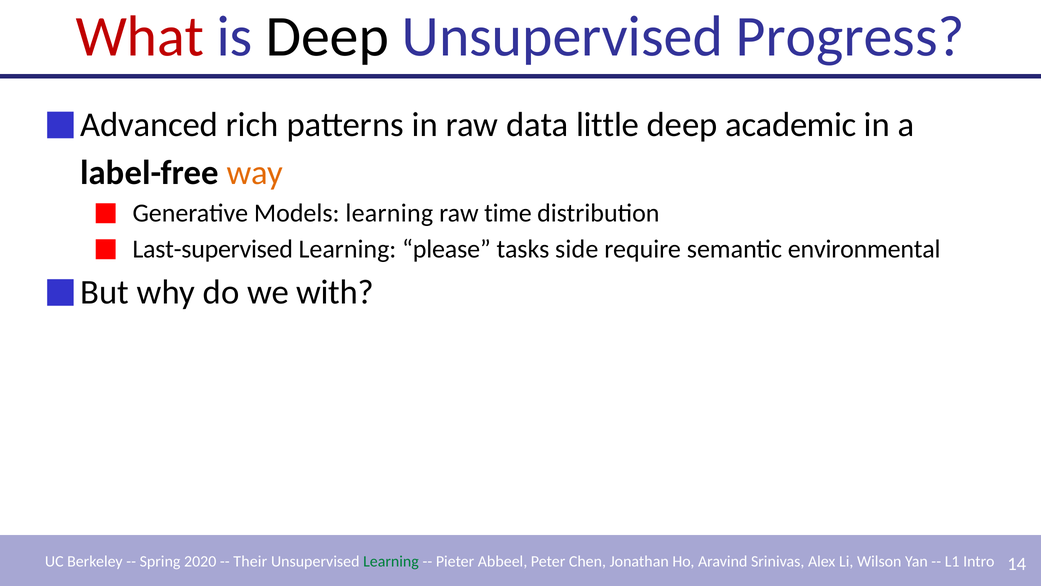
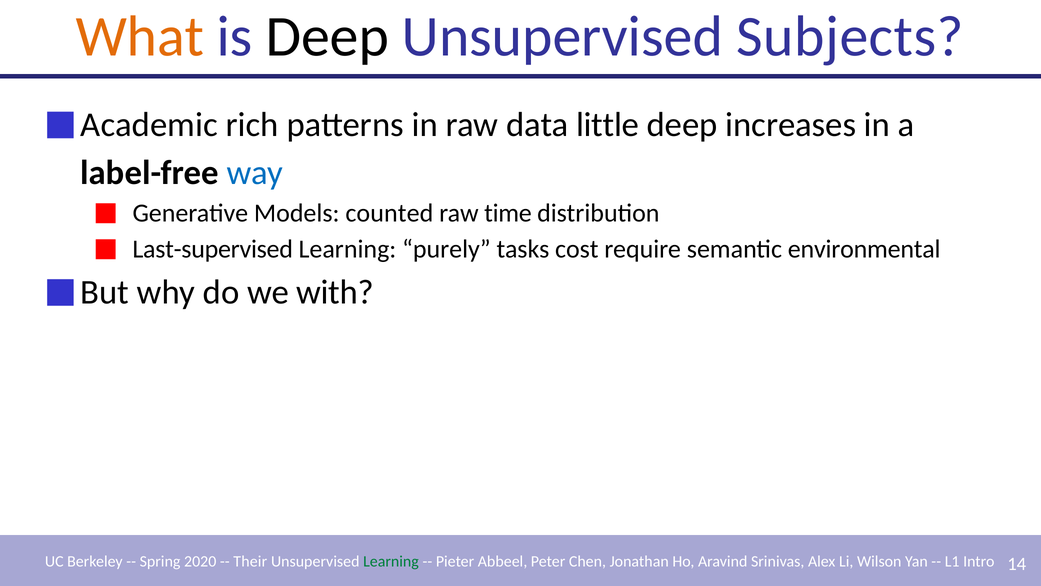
What colour: red -> orange
Progress: Progress -> Subjects
Advanced: Advanced -> Academic
academic: academic -> increases
way colour: orange -> blue
Models learning: learning -> counted
please: please -> purely
side: side -> cost
